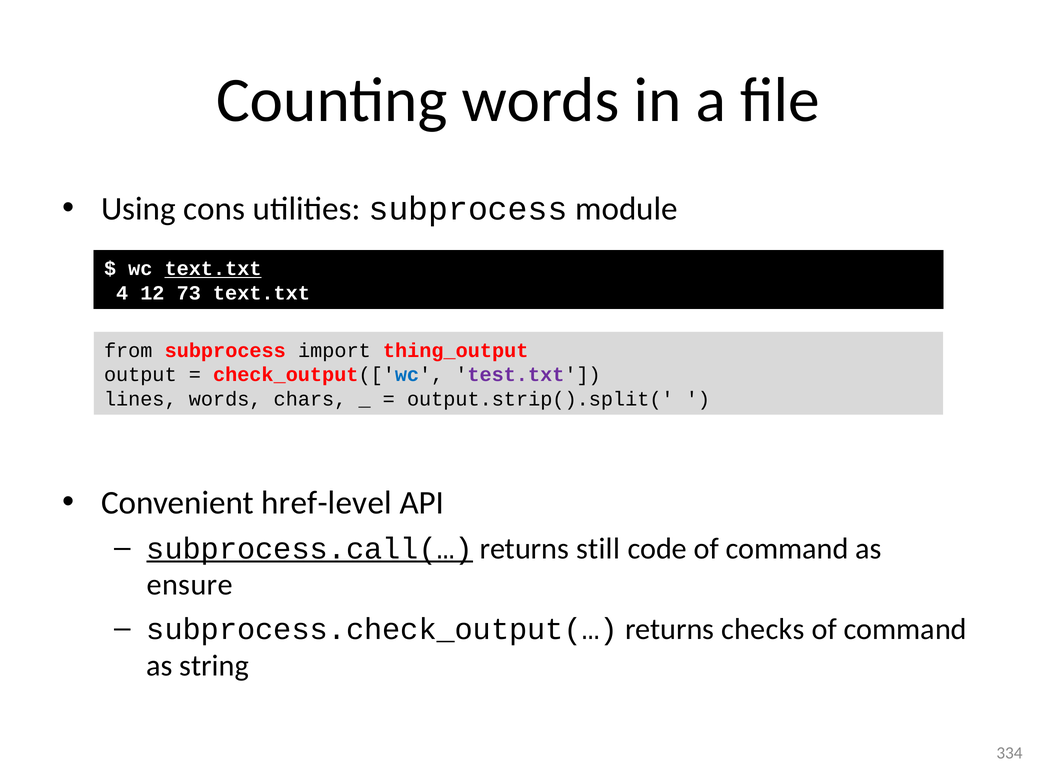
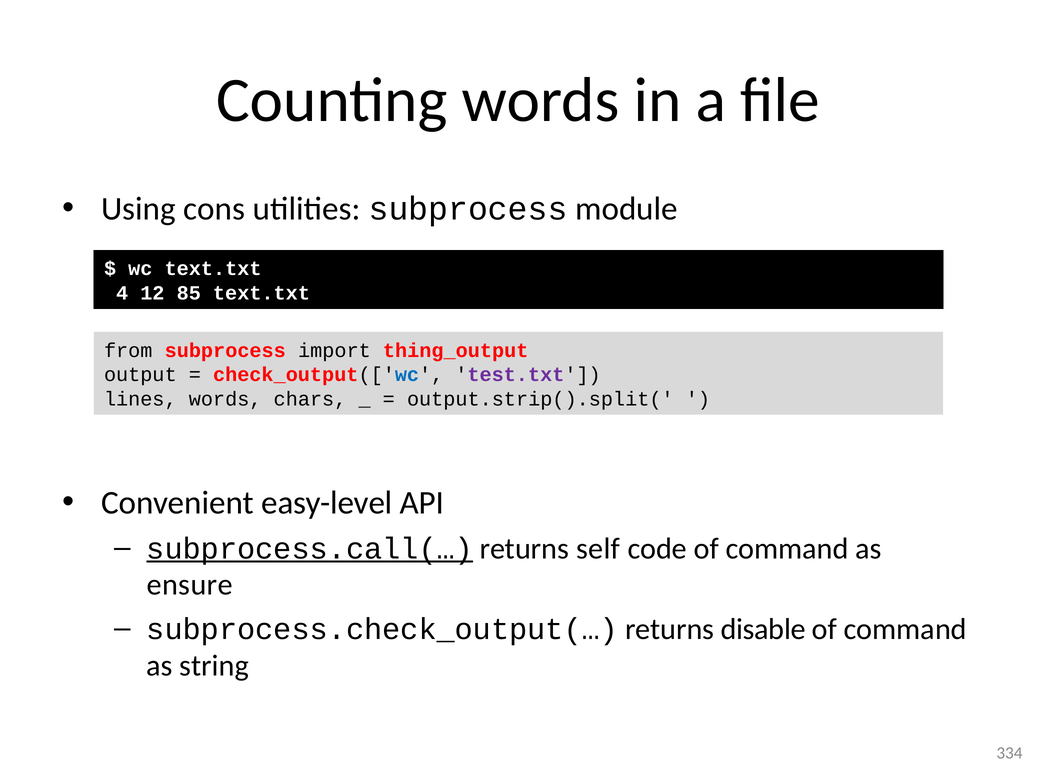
text.txt at (213, 269) underline: present -> none
73: 73 -> 85
href-level: href-level -> easy-level
still: still -> self
checks: checks -> disable
